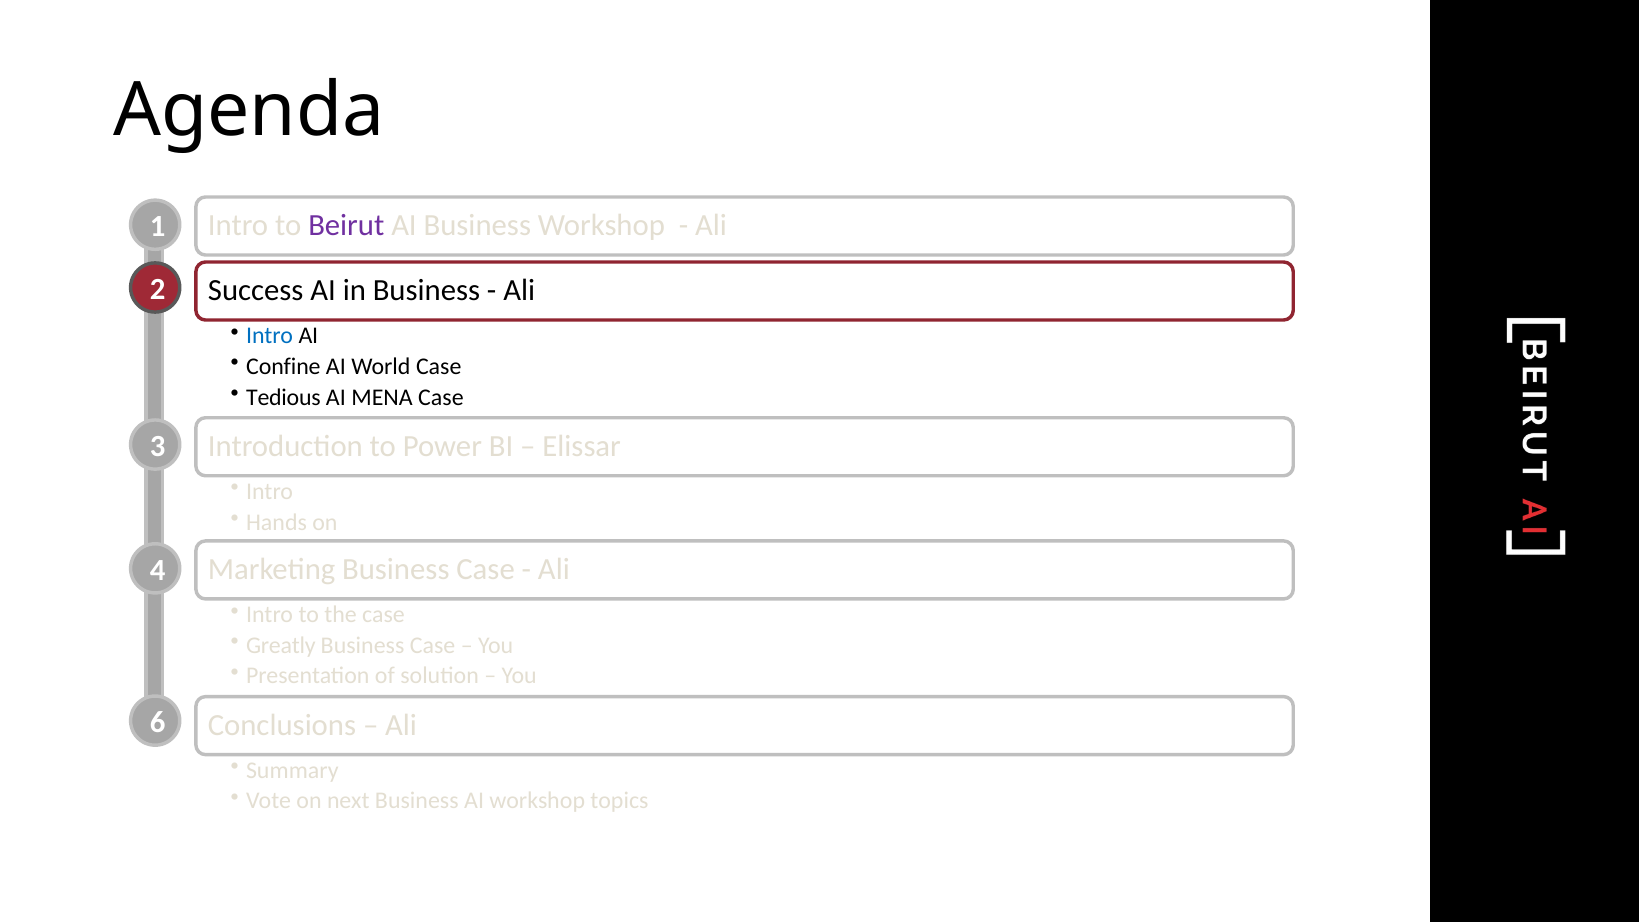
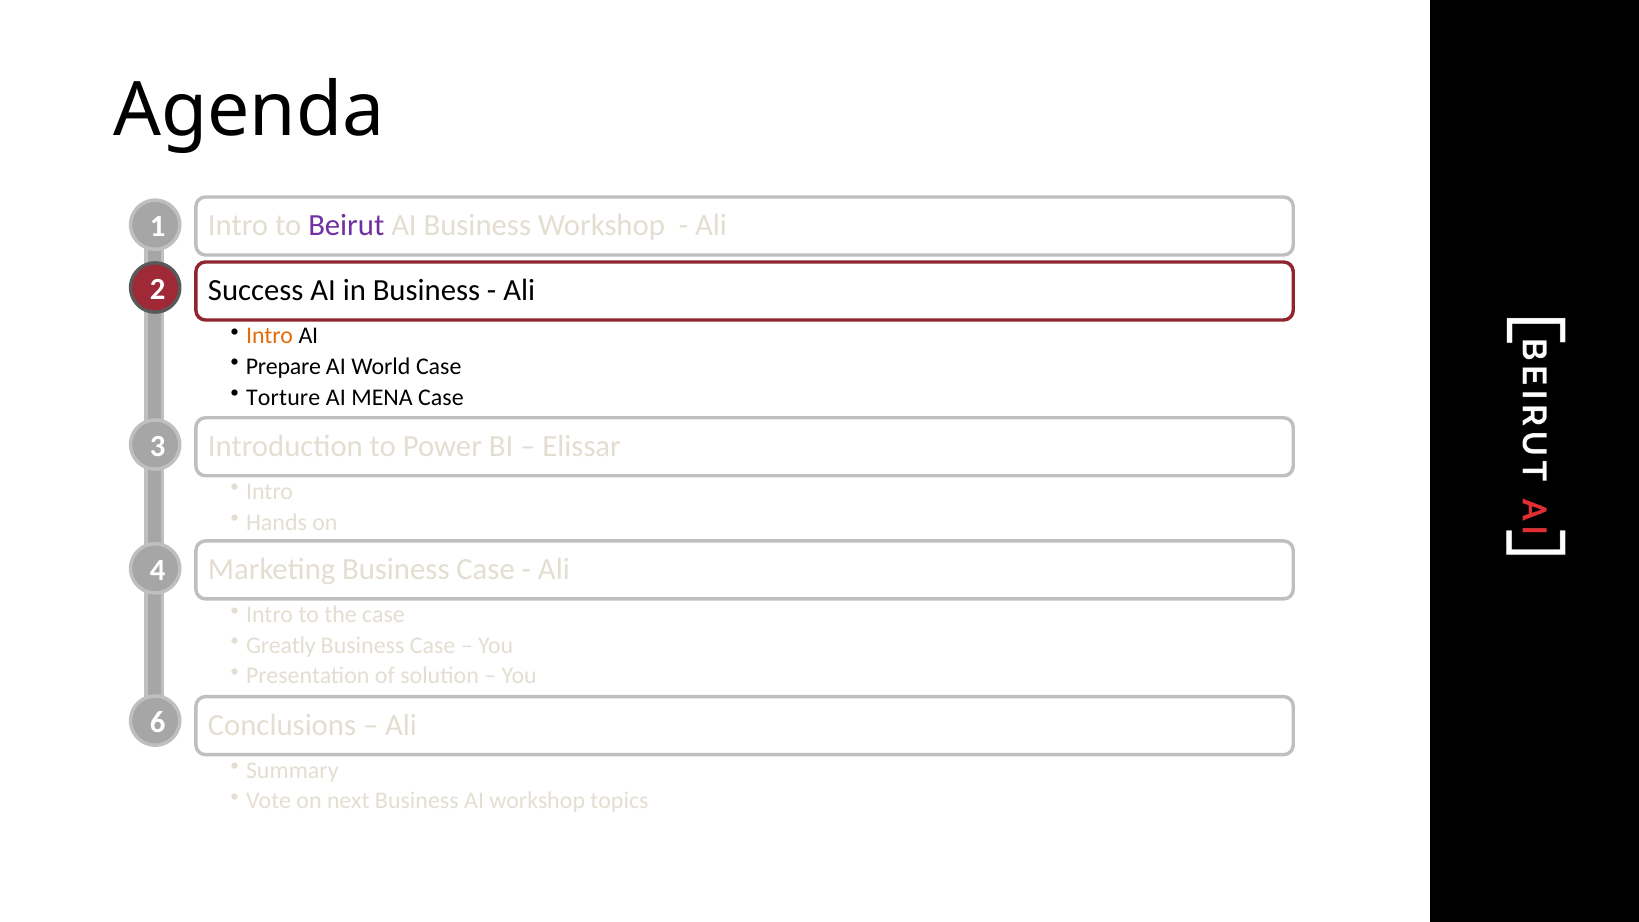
Intro at (270, 336) colour: blue -> orange
Confine: Confine -> Prepare
Tedious: Tedious -> Torture
